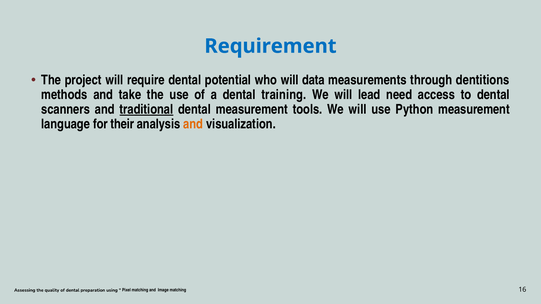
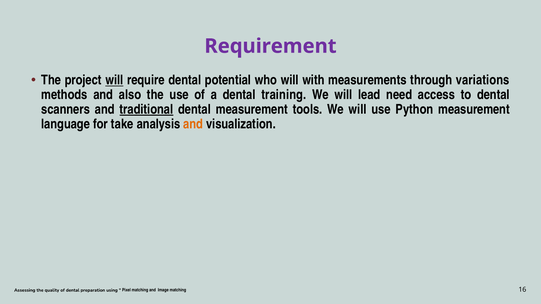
Requirement colour: blue -> purple
will at (114, 80) underline: none -> present
data: data -> with
dentitions: dentitions -> variations
take: take -> also
their: their -> take
